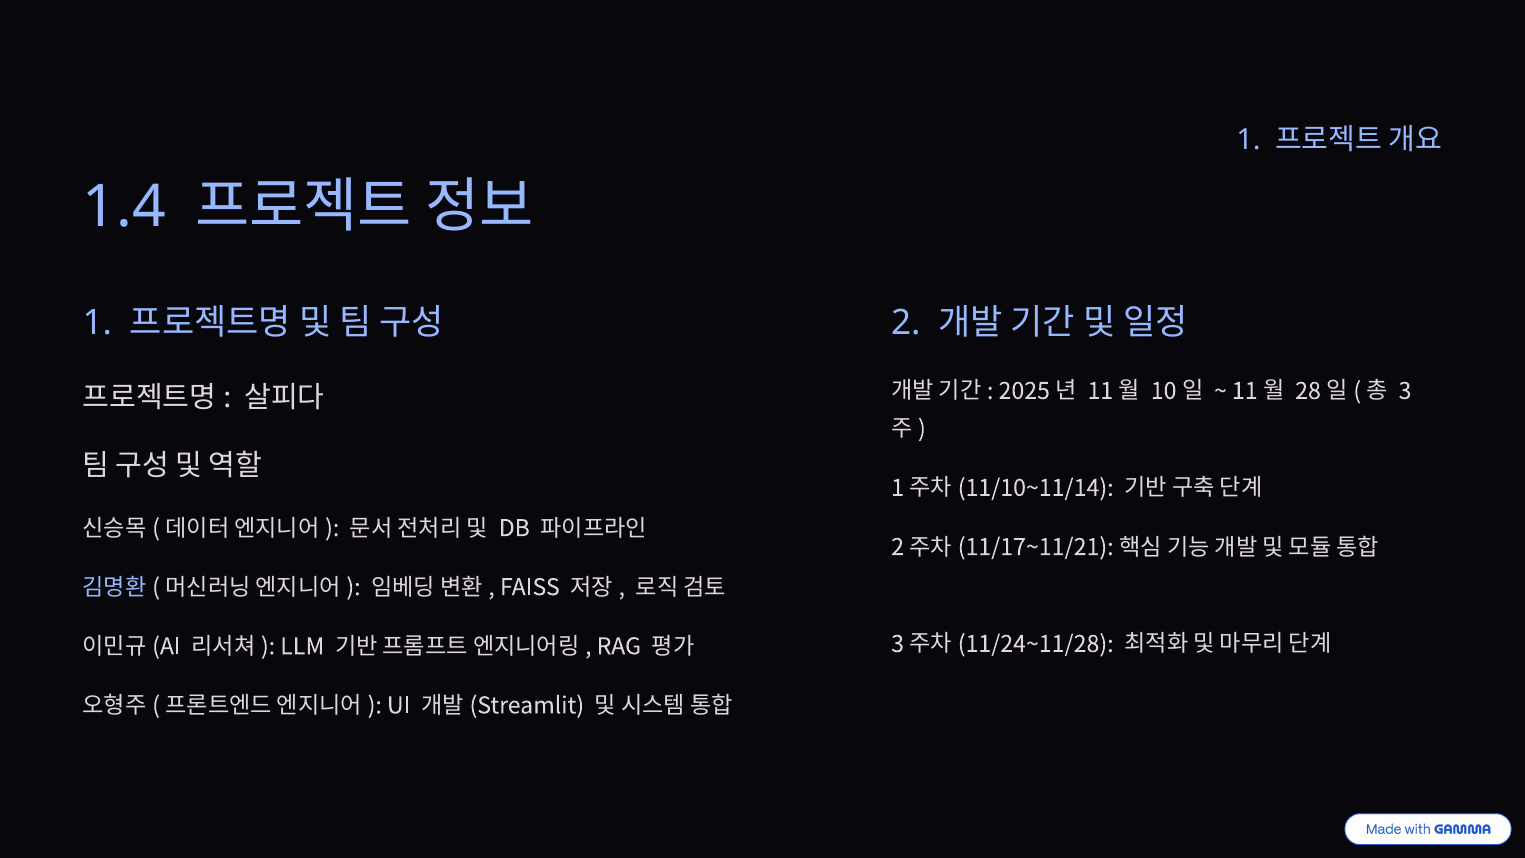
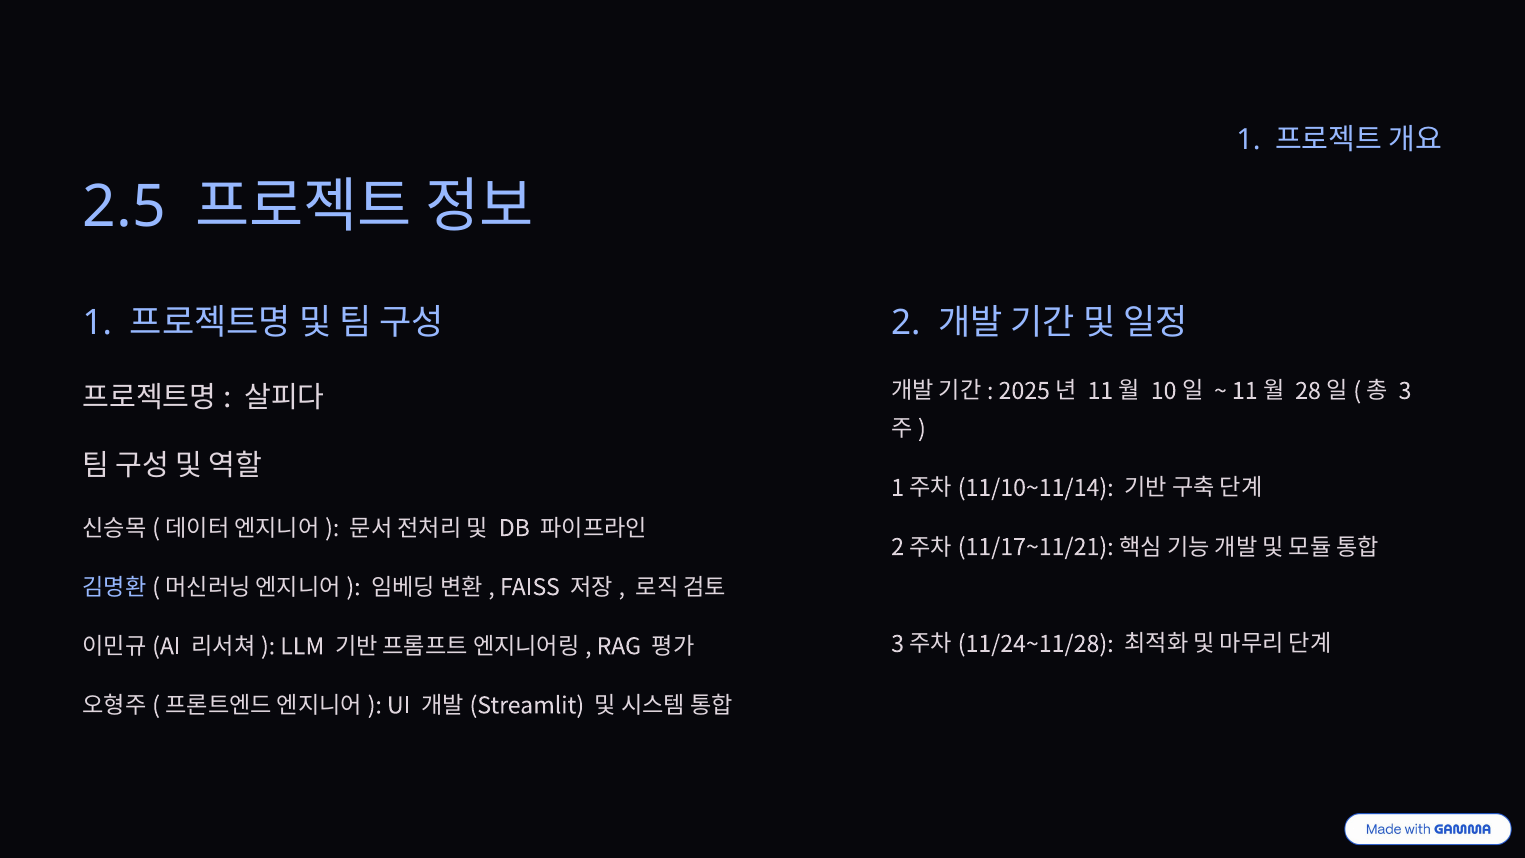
1.4: 1.4 -> 2.5
